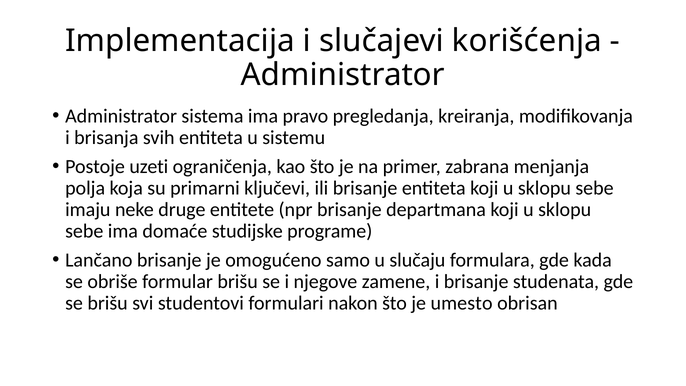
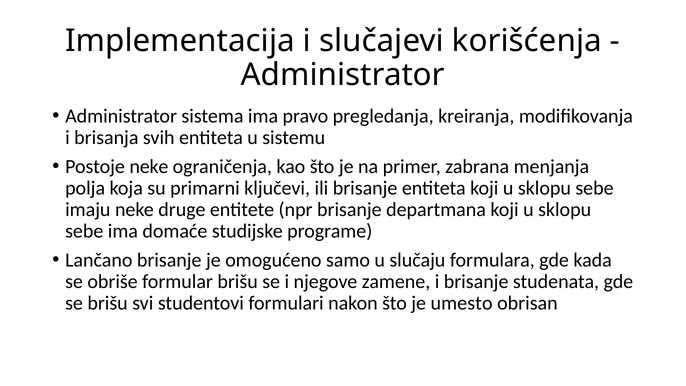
Postoje uzeti: uzeti -> neke
